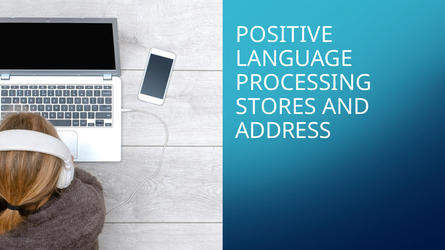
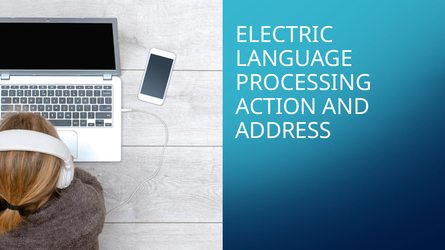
POSITIVE: POSITIVE -> ELECTRIC
STORES: STORES -> ACTION
